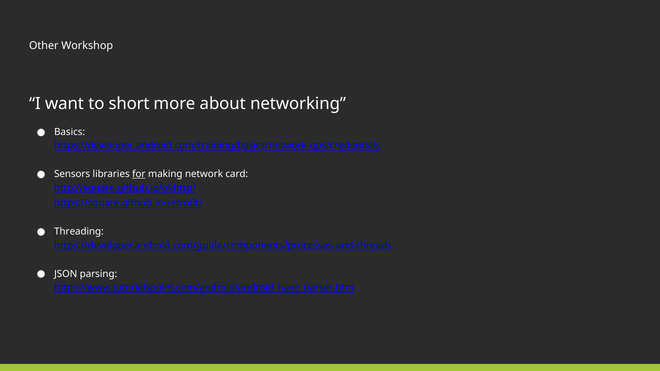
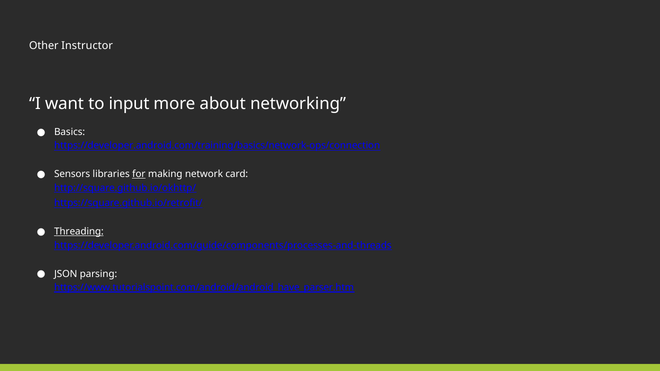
Workshop: Workshop -> Instructor
short: short -> input
https://developer.android.com/training/basics/network-ops/credentials: https://developer.android.com/training/basics/network-ops/credentials -> https://developer.android.com/training/basics/network-ops/connection
Threading underline: none -> present
